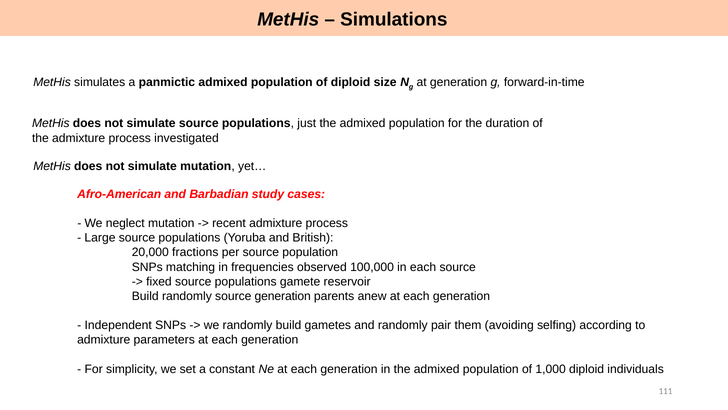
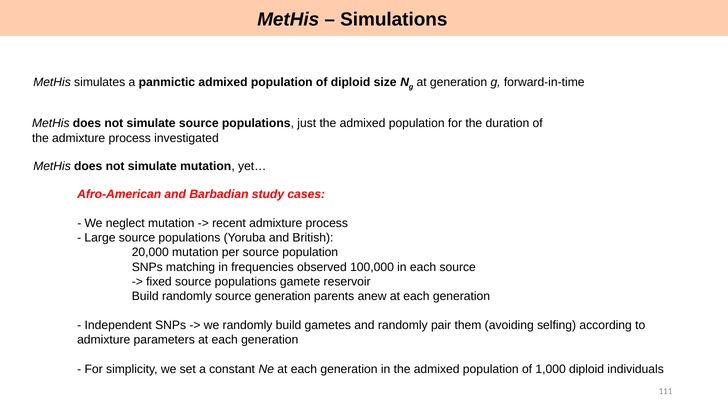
20,000 fractions: fractions -> mutation
